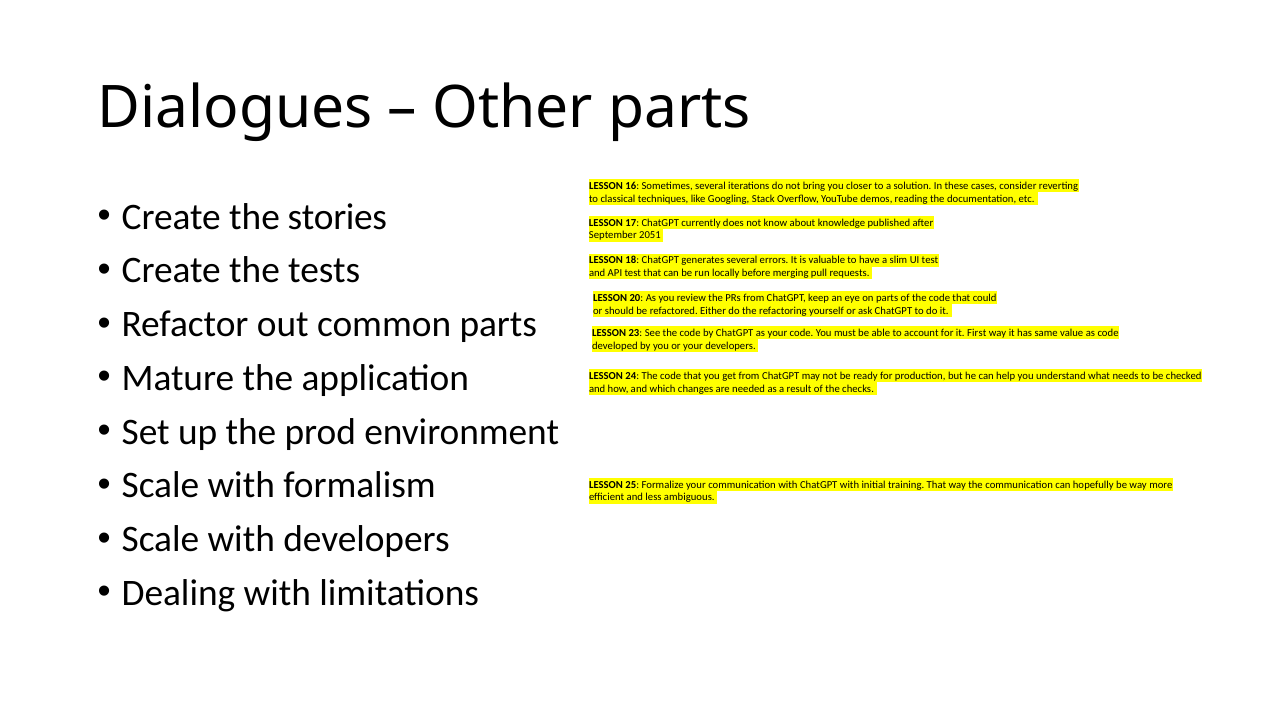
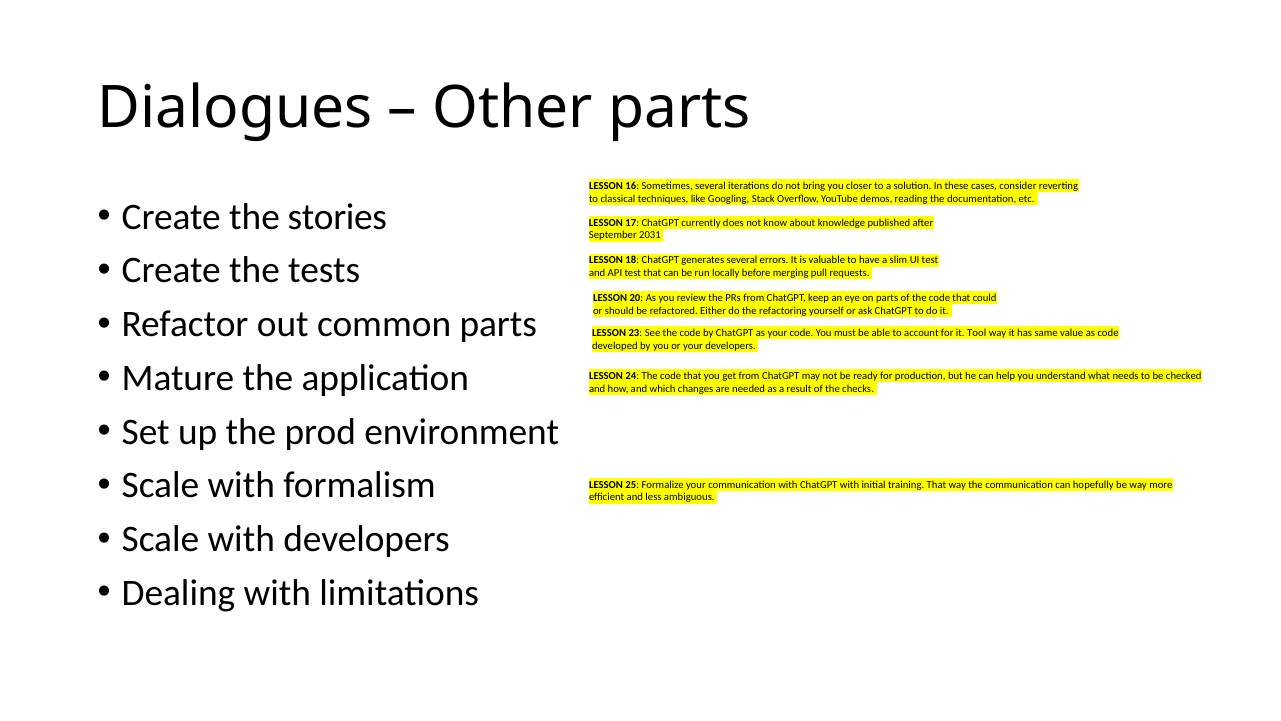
2051: 2051 -> 2031
First: First -> Tool
